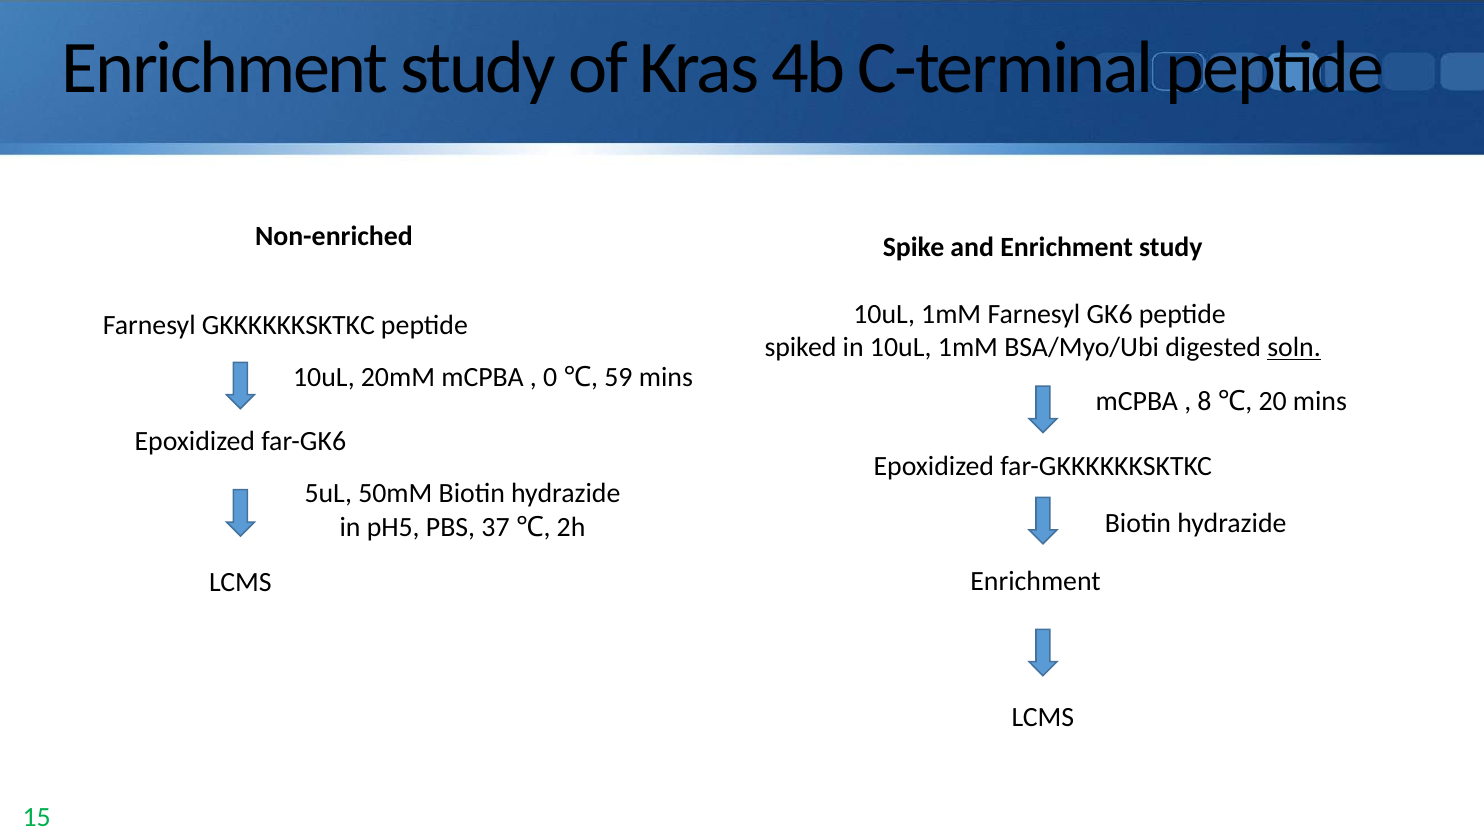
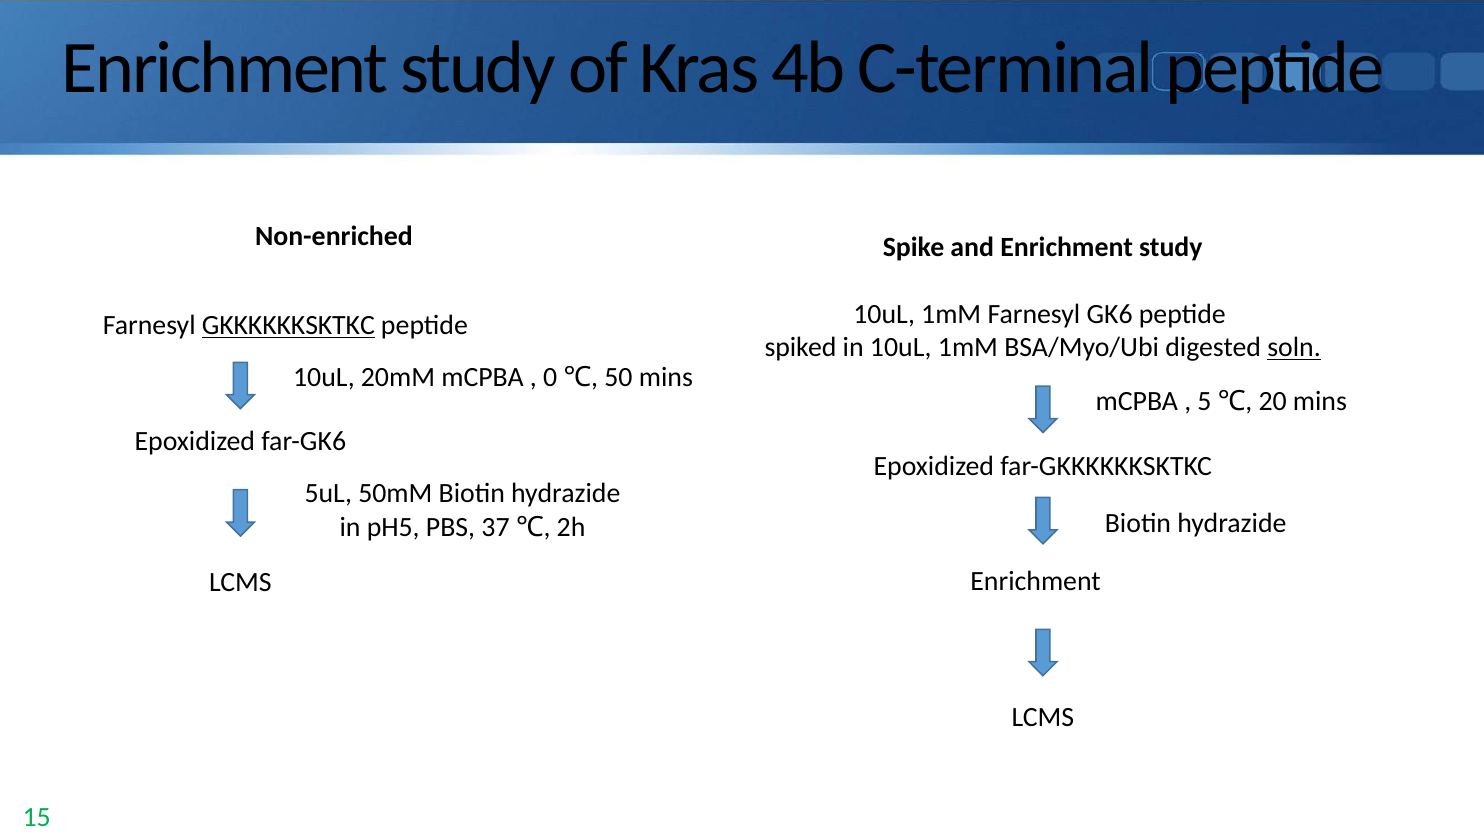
GKKKKKKSKTKC underline: none -> present
59: 59 -> 50
8: 8 -> 5
